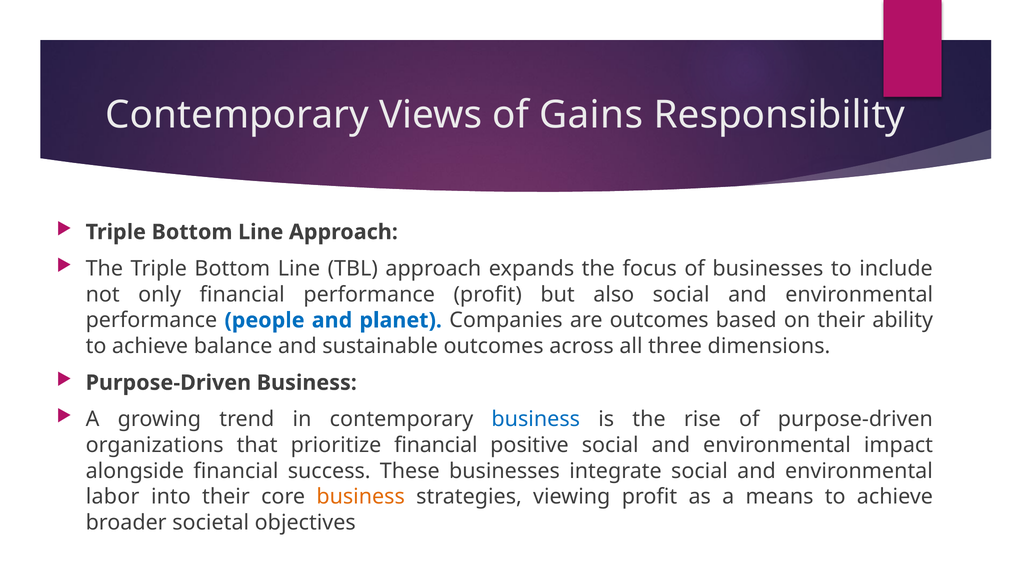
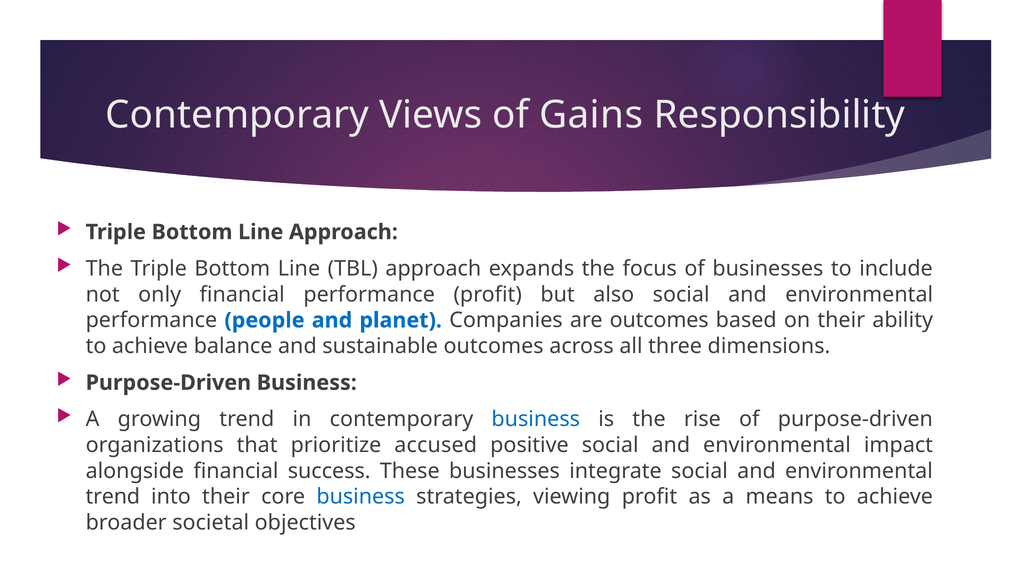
prioritize financial: financial -> accused
labor at (113, 496): labor -> trend
business at (361, 496) colour: orange -> blue
